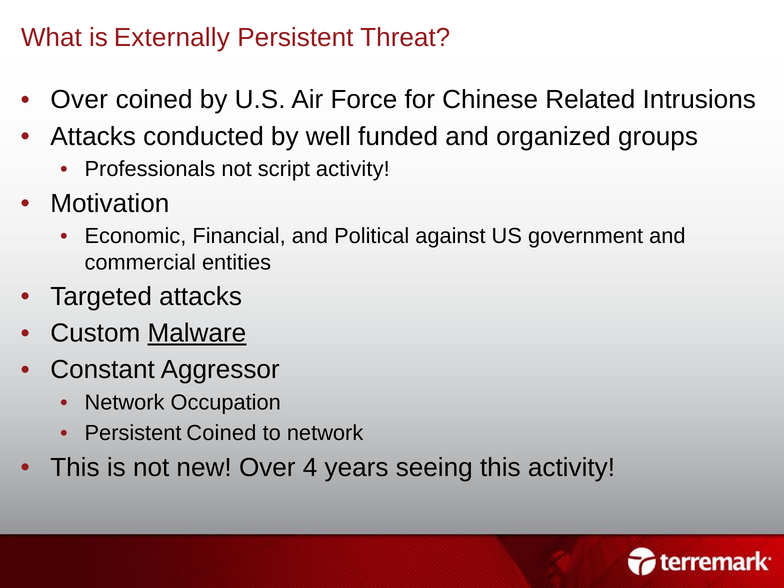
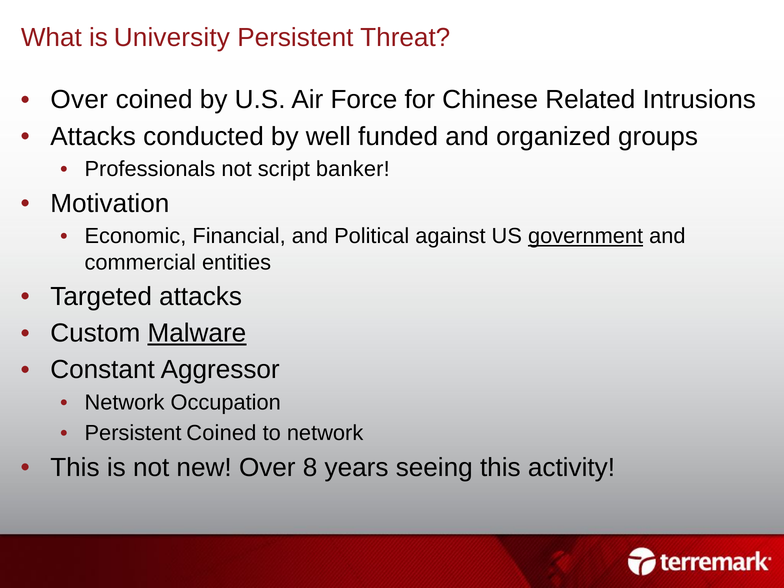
Externally: Externally -> University
script activity: activity -> banker
government underline: none -> present
4: 4 -> 8
